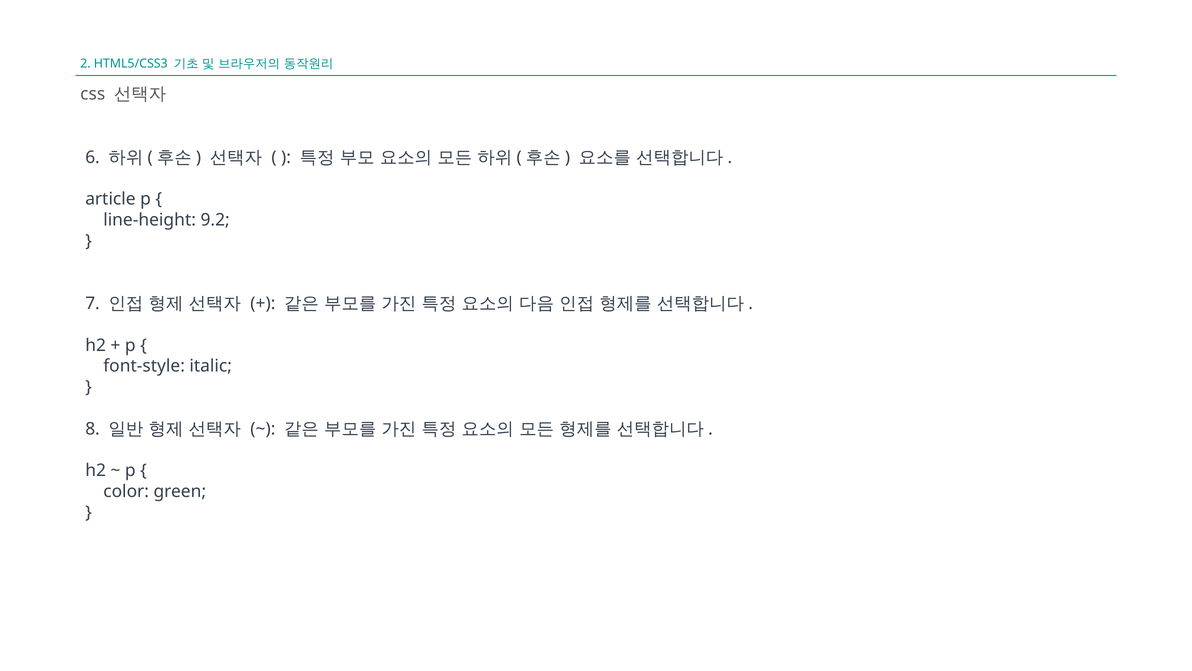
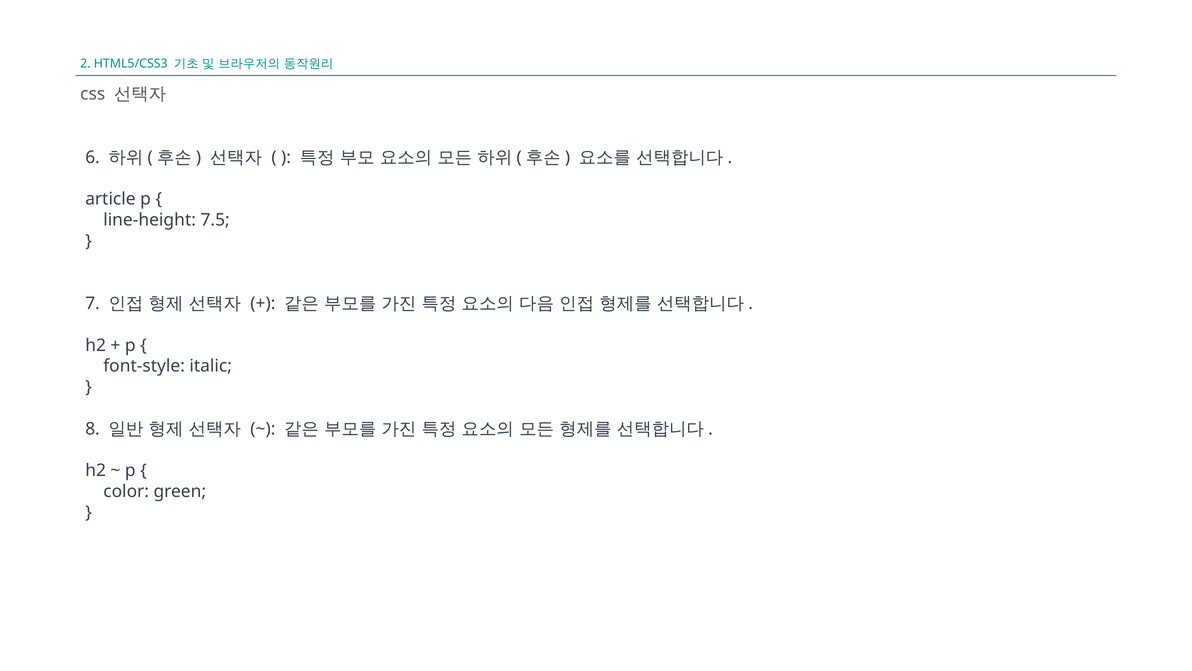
9.2: 9.2 -> 7.5
